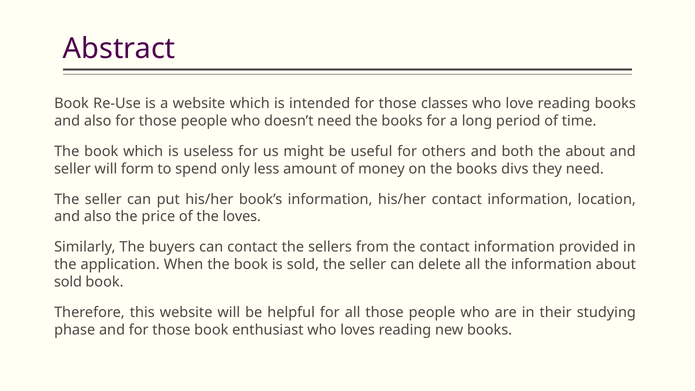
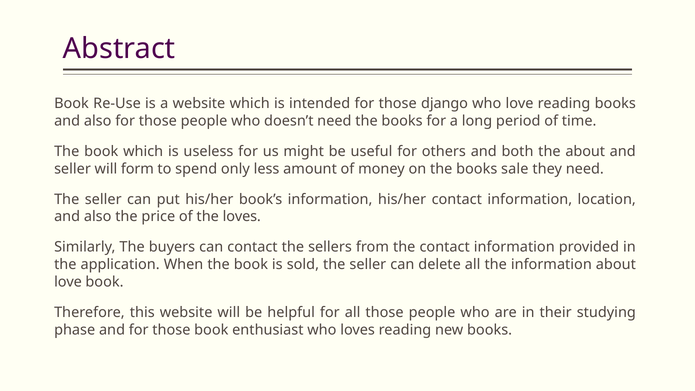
classes: classes -> django
divs: divs -> sale
sold at (68, 282): sold -> love
